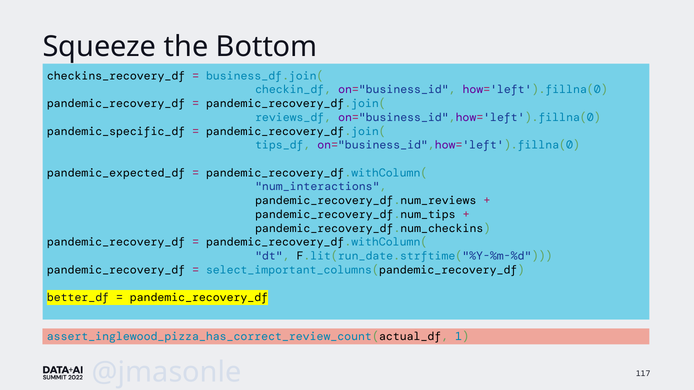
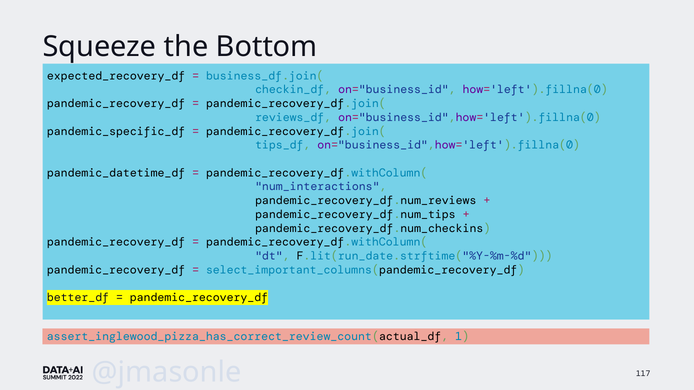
checkins_recovery_df: checkins_recovery_df -> expected_recovery_df
pandemic_expected_df: pandemic_expected_df -> pandemic_datetime_df
